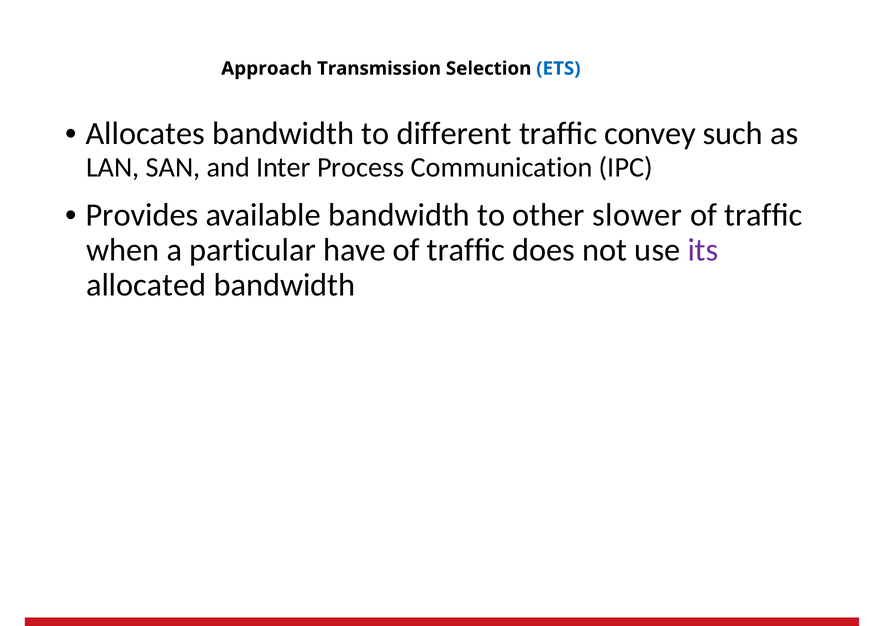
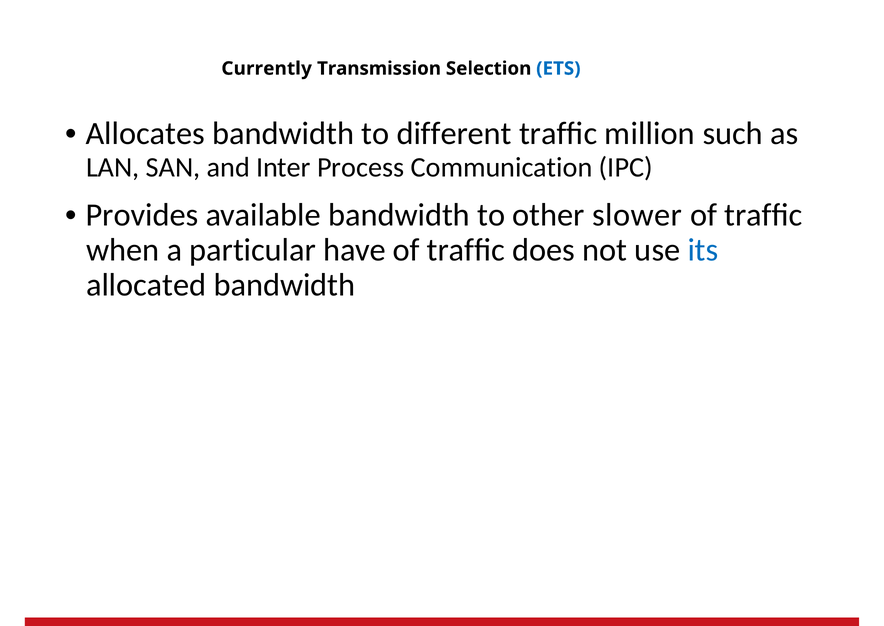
Approach: Approach -> Currently
convey: convey -> million
its colour: purple -> blue
